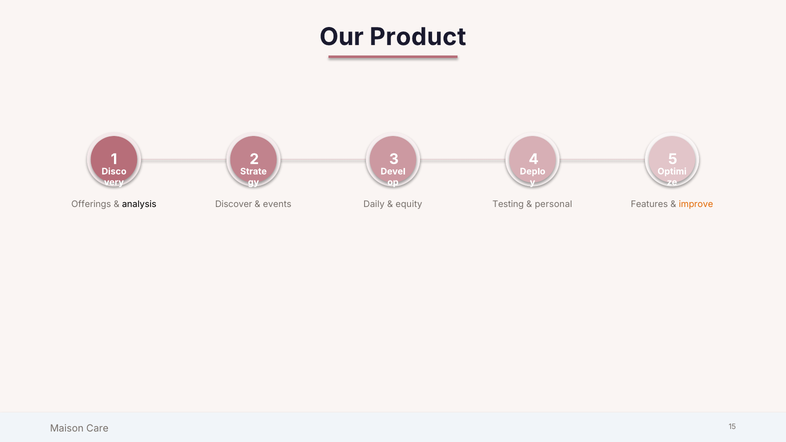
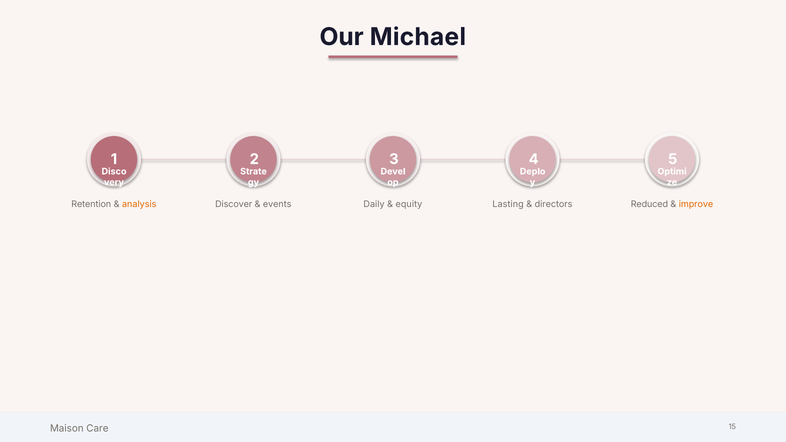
Product: Product -> Michael
Offerings: Offerings -> Retention
analysis colour: black -> orange
Testing: Testing -> Lasting
personal: personal -> directors
Features: Features -> Reduced
